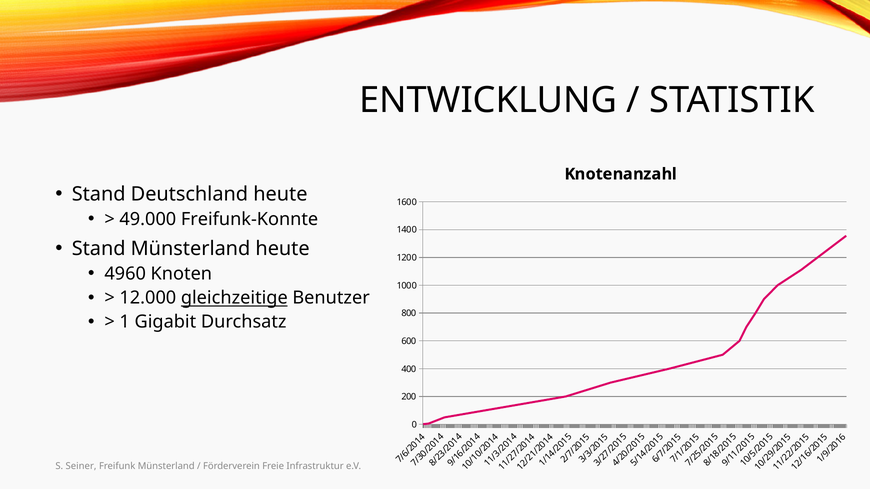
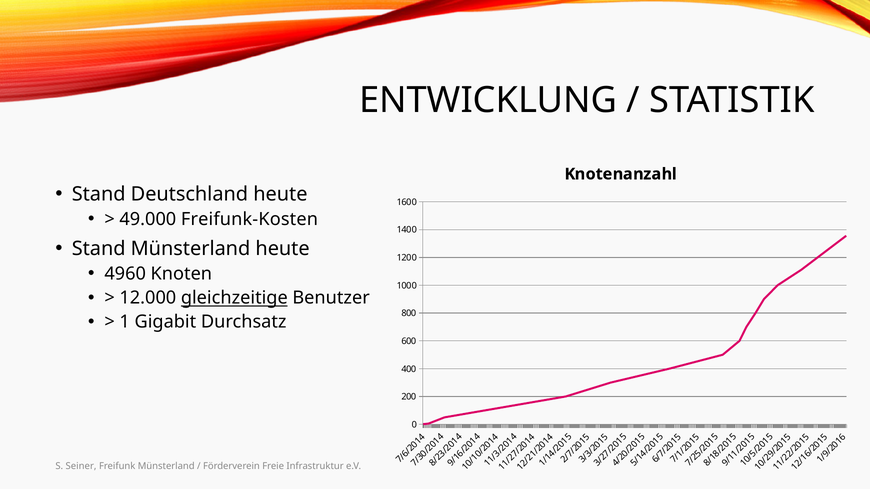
Freifunk-Konnte: Freifunk-Konnte -> Freifunk-Kosten
